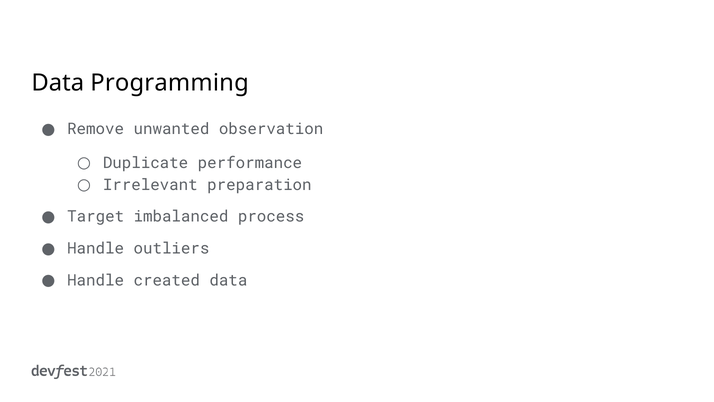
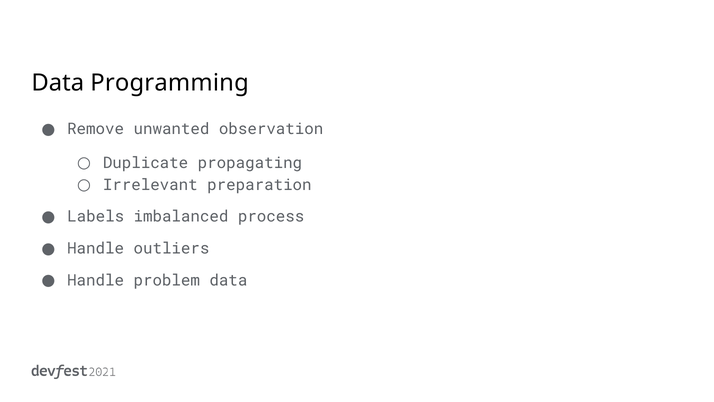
performance: performance -> propagating
Target: Target -> Labels
created: created -> problem
